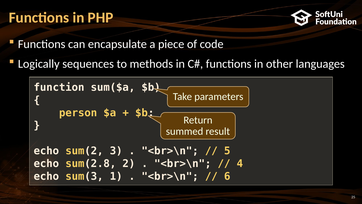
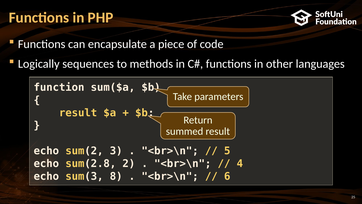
person at (78, 113): person -> result
1: 1 -> 8
